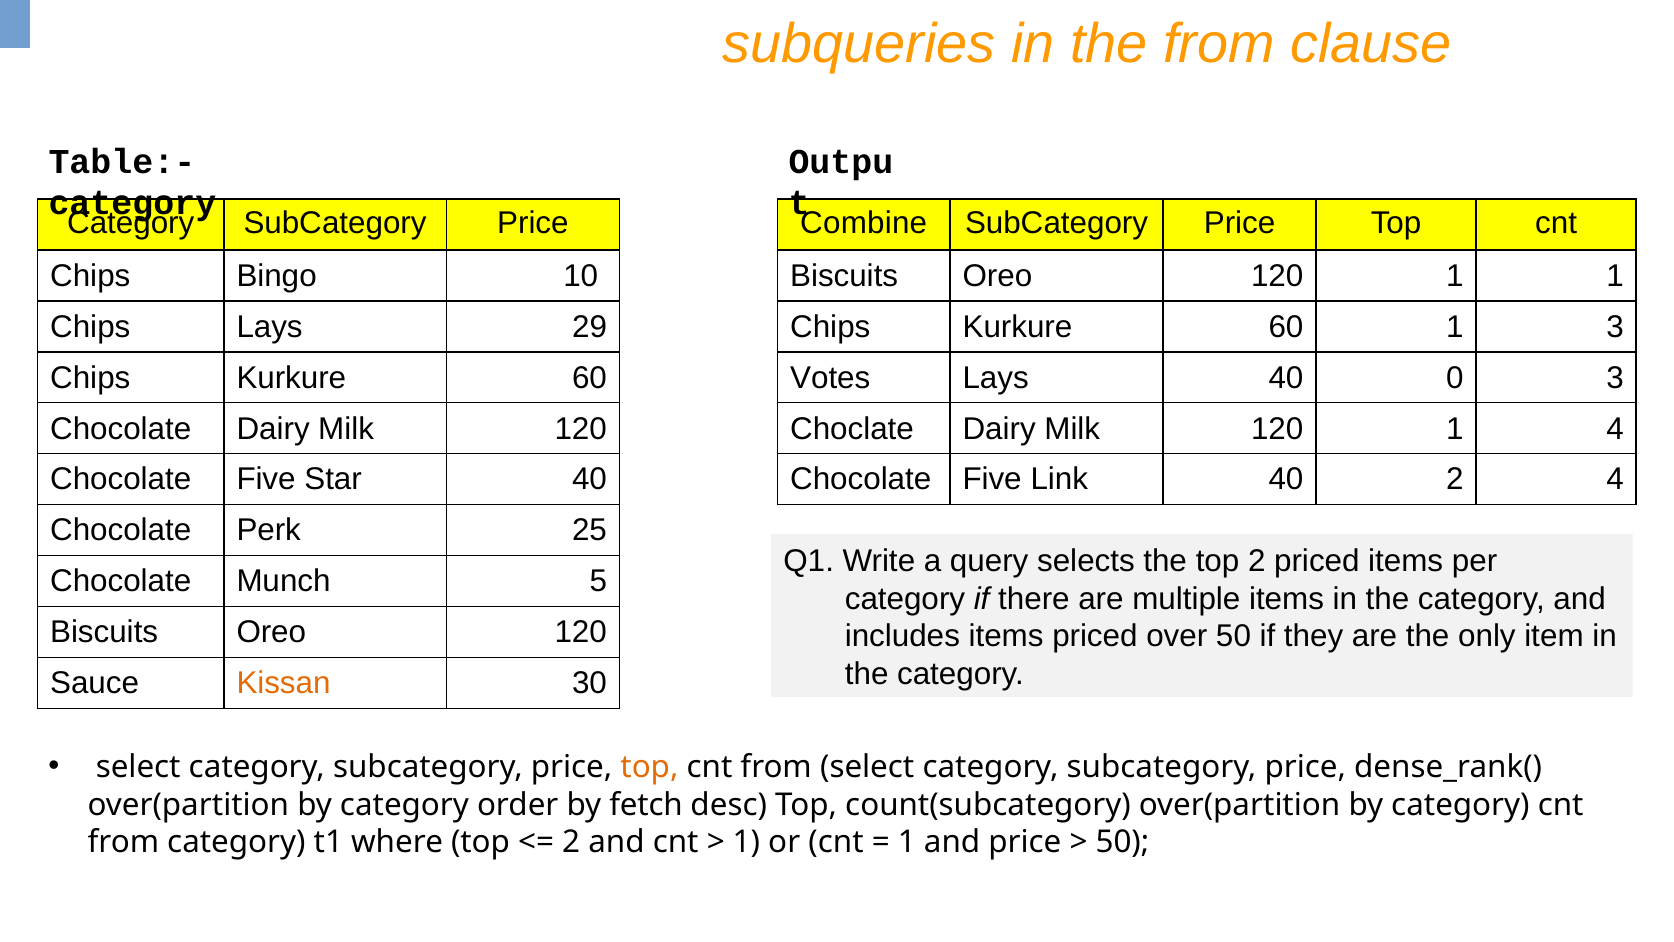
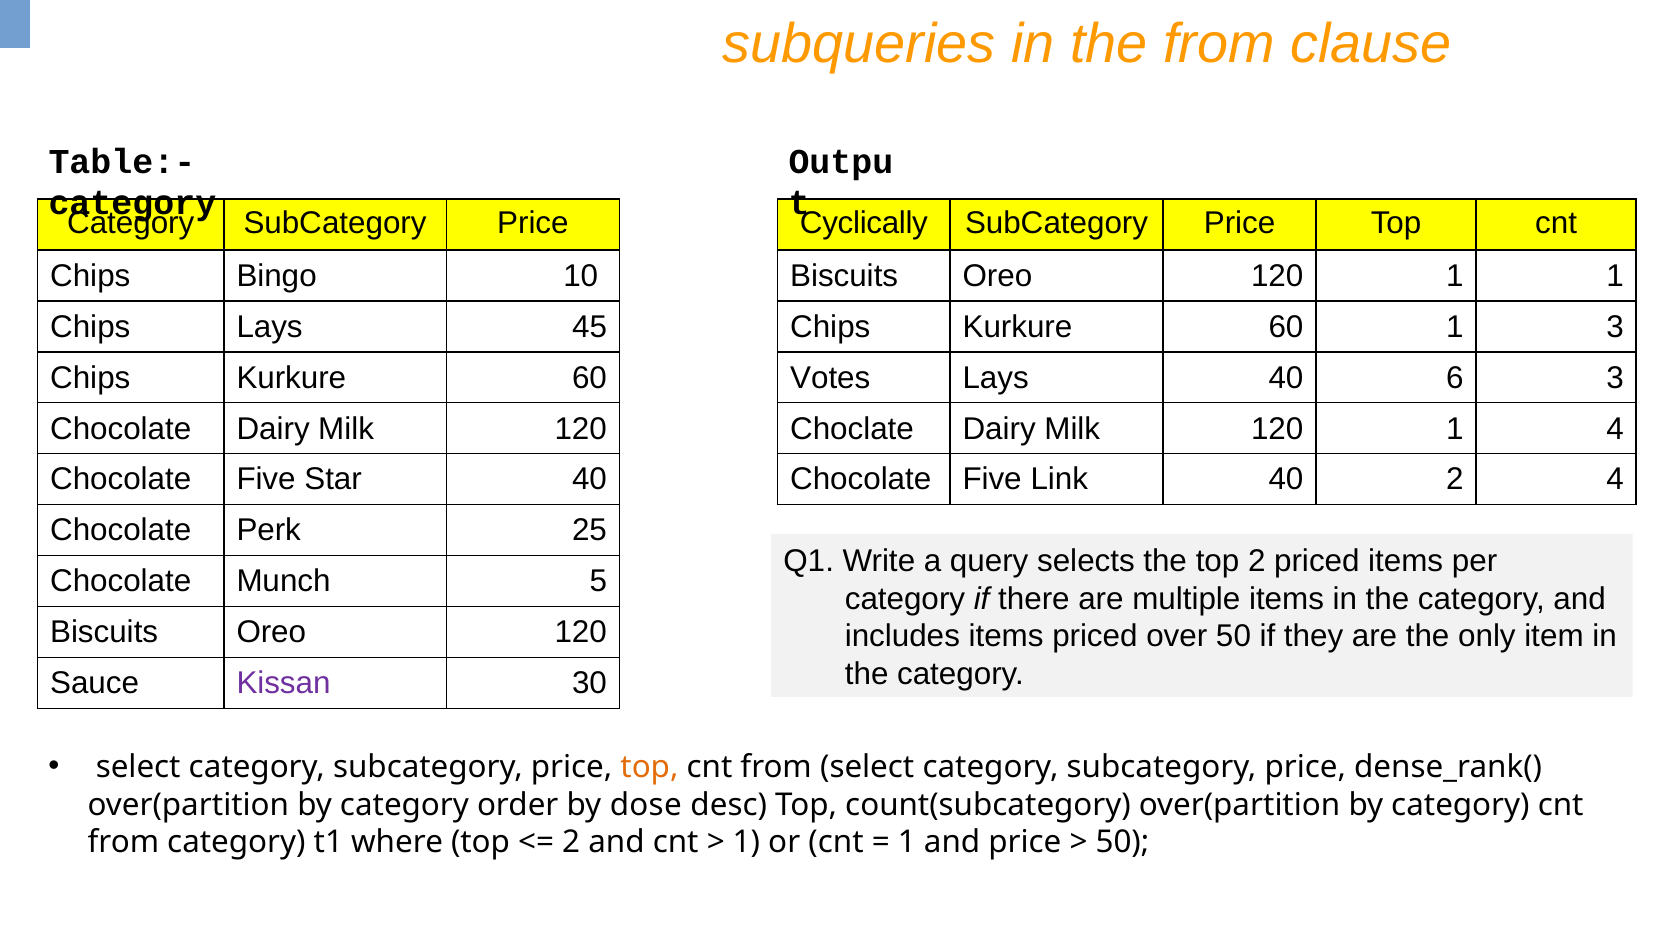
Combine: Combine -> Cyclically
29: 29 -> 45
0: 0 -> 6
Kissan colour: orange -> purple
fetch: fetch -> dose
